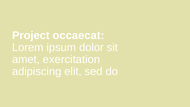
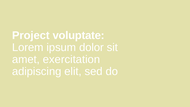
occaecat: occaecat -> voluptate
